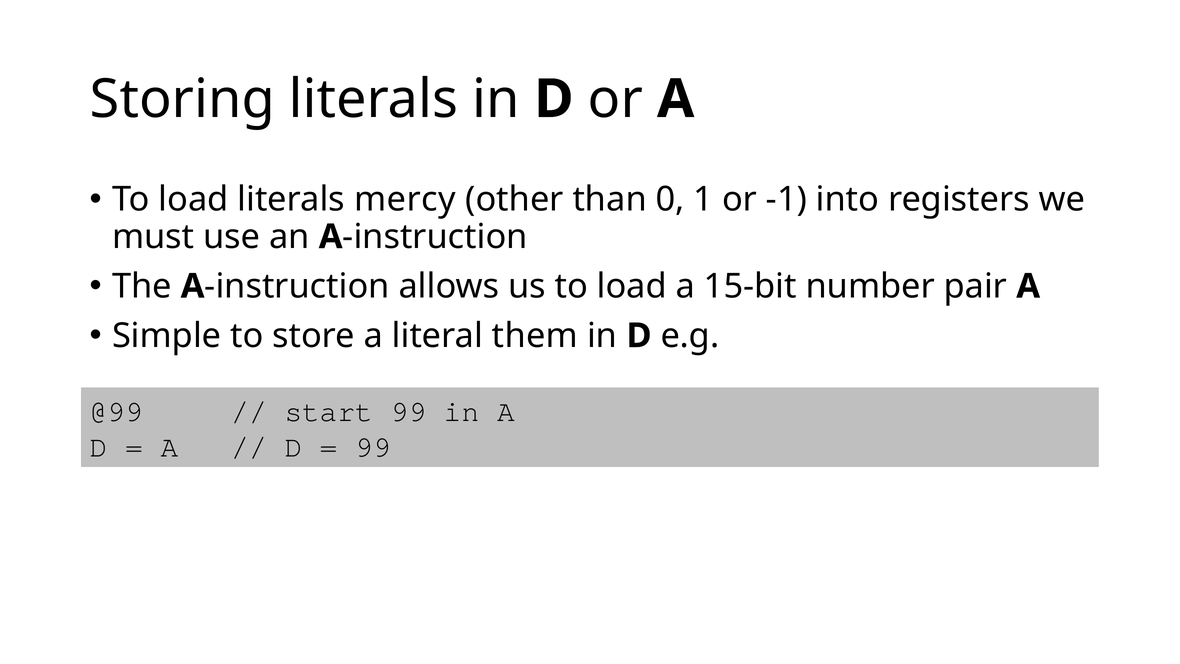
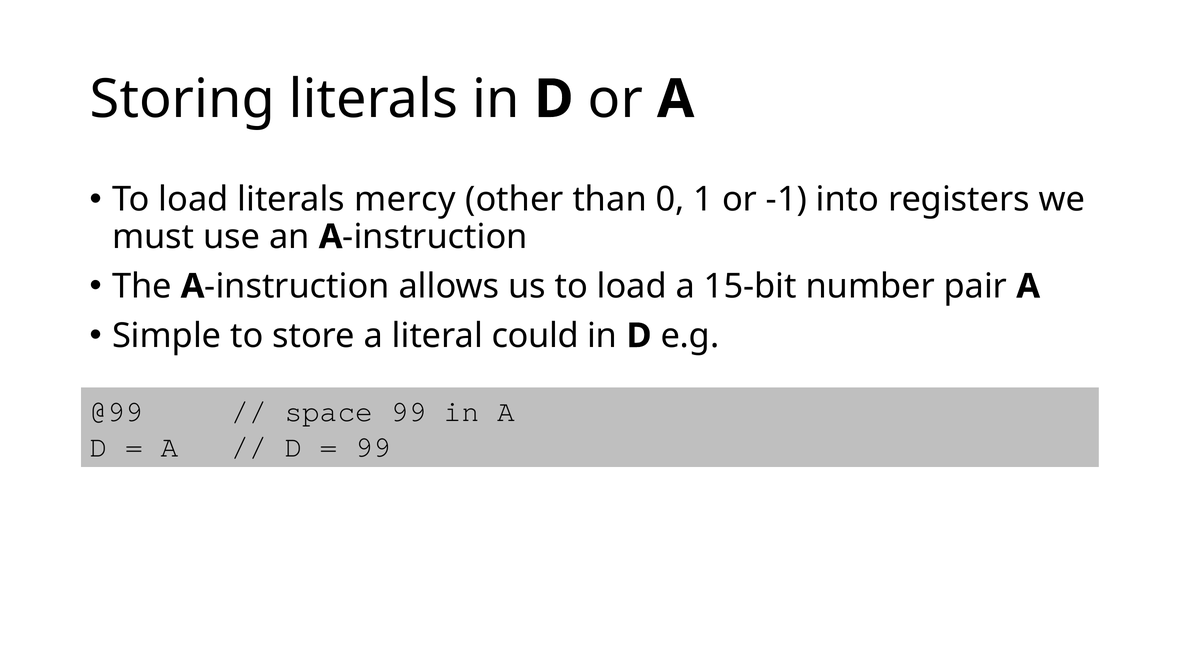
them: them -> could
start: start -> space
